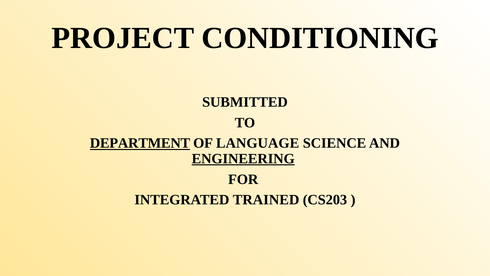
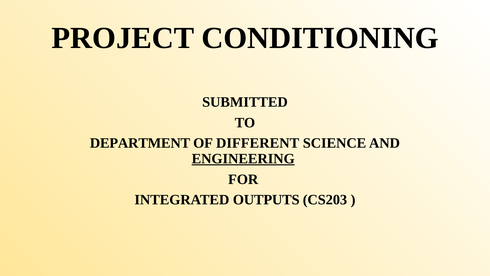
DEPARTMENT underline: present -> none
LANGUAGE: LANGUAGE -> DIFFERENT
TRAINED: TRAINED -> OUTPUTS
